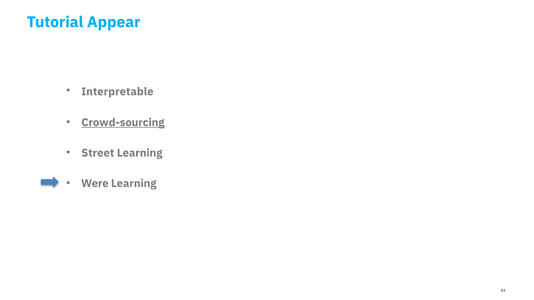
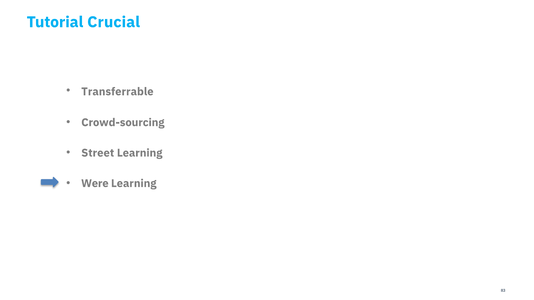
Appear: Appear -> Crucial
Interpretable: Interpretable -> Transferrable
Crowd-sourcing underline: present -> none
